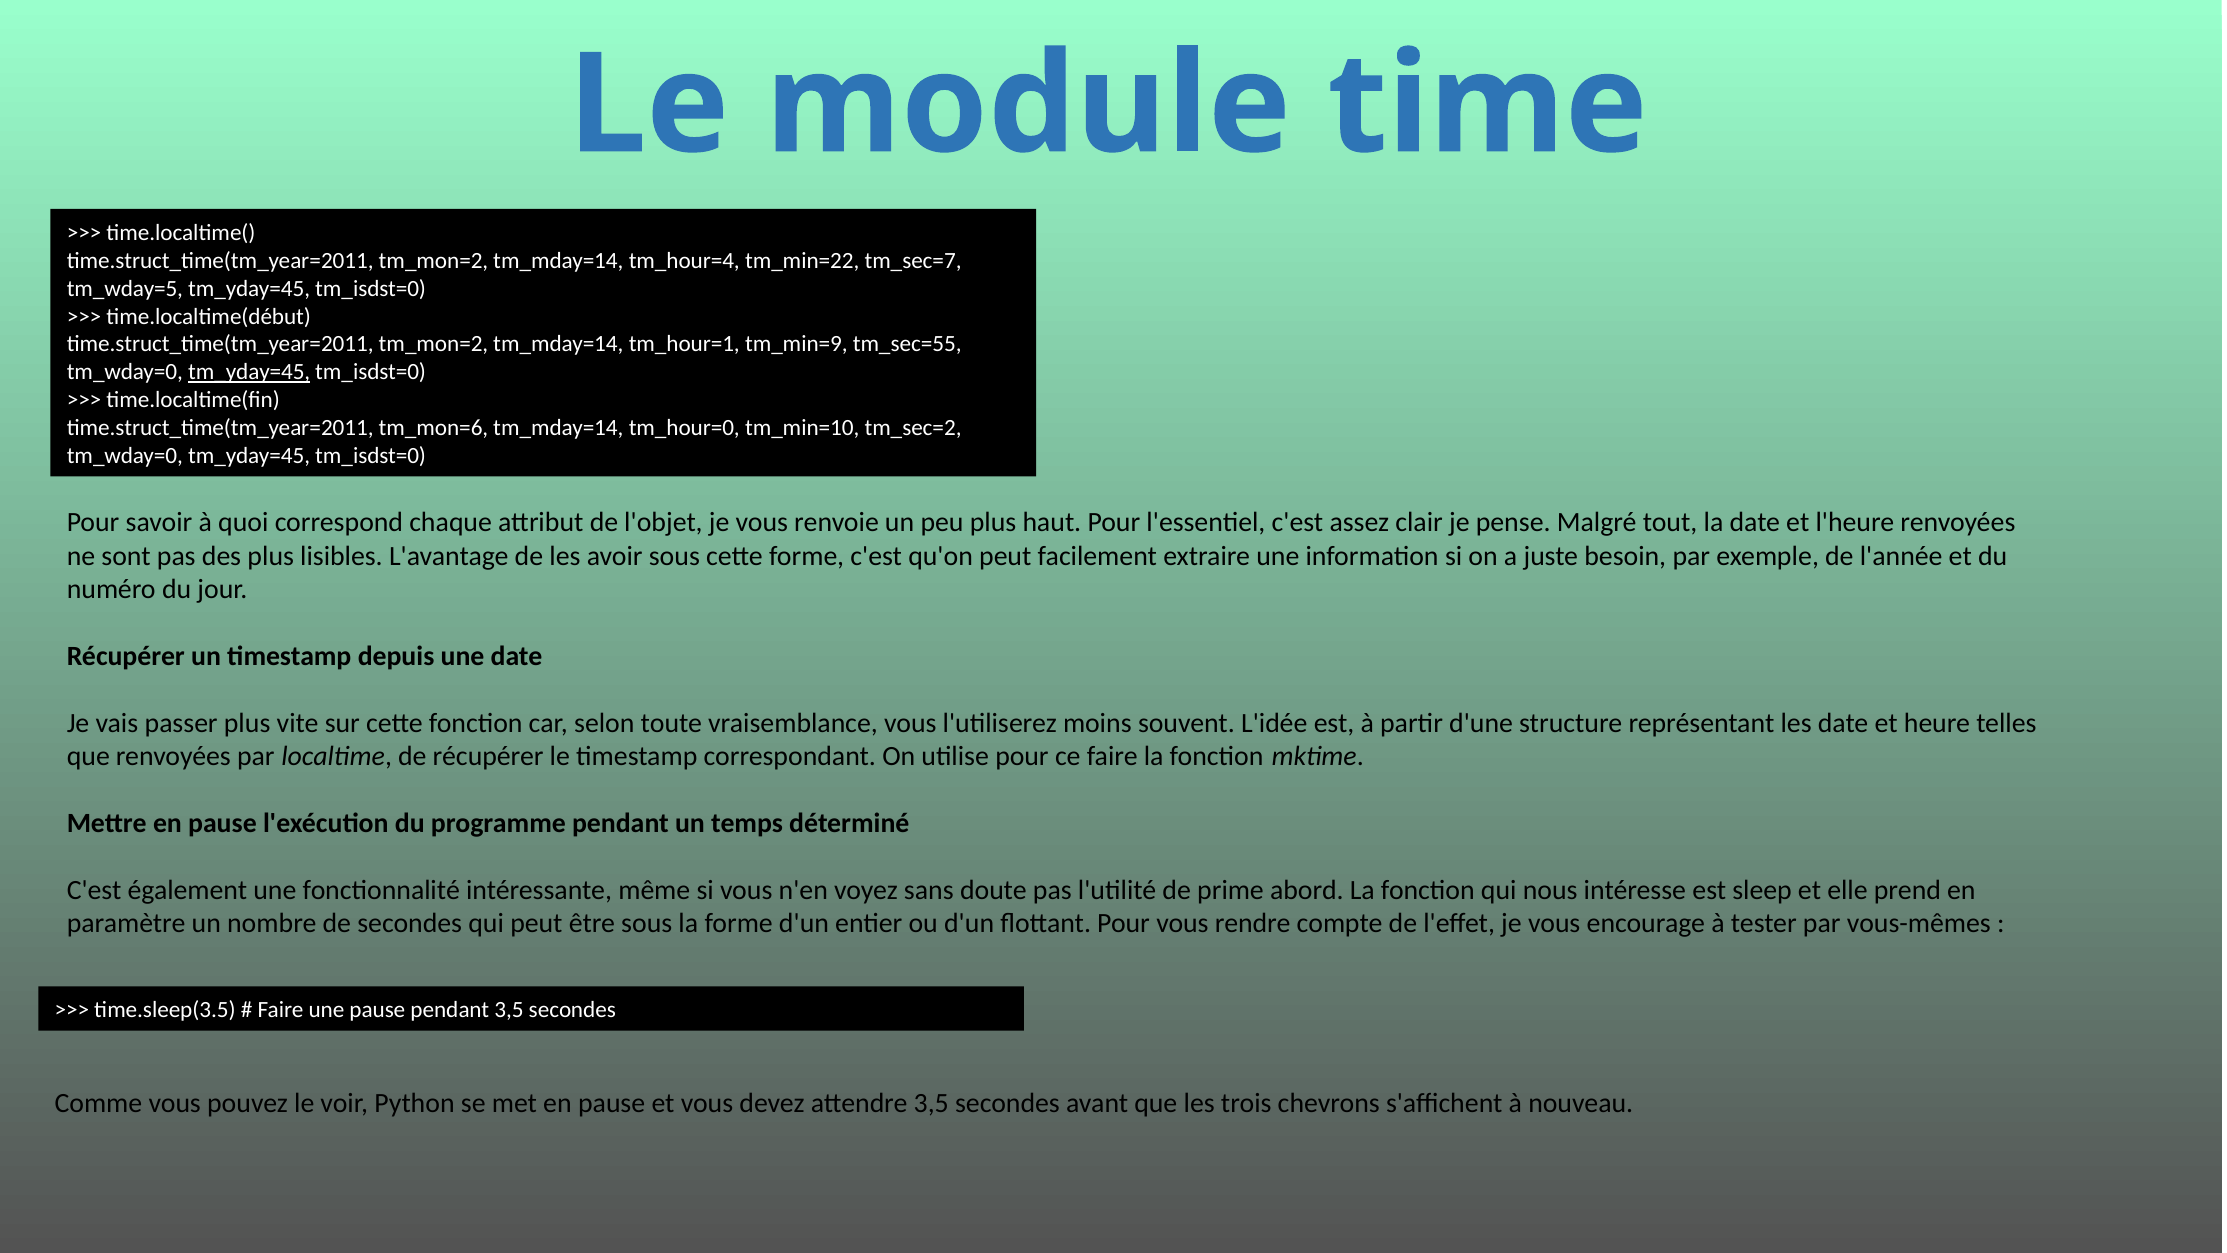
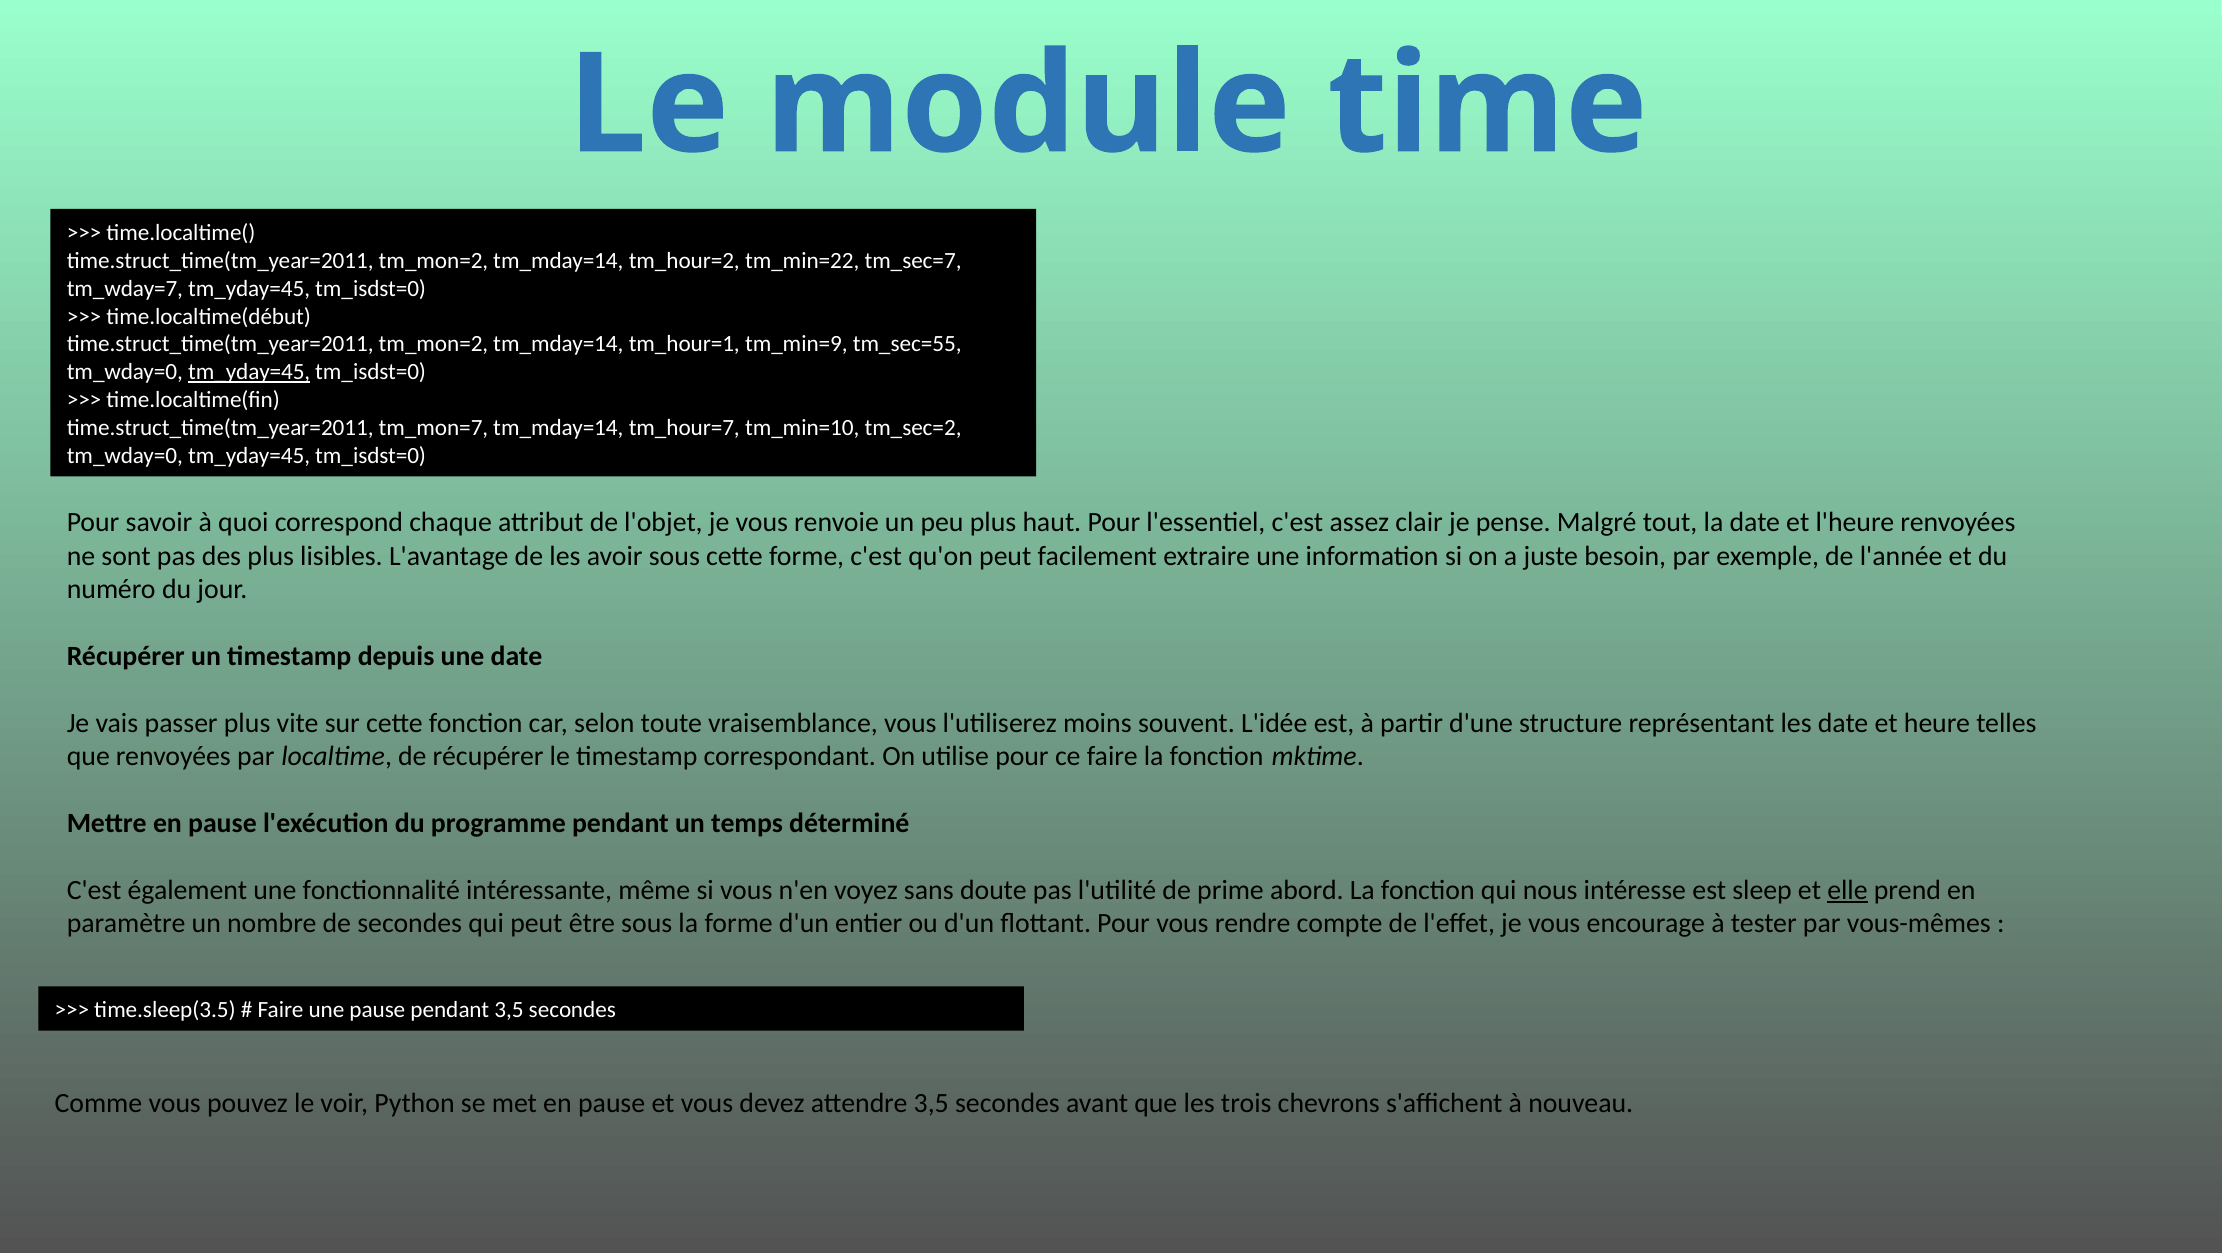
tm_hour=4: tm_hour=4 -> tm_hour=2
tm_wday=5: tm_wday=5 -> tm_wday=7
tm_mon=6: tm_mon=6 -> tm_mon=7
tm_hour=0: tm_hour=0 -> tm_hour=7
elle underline: none -> present
